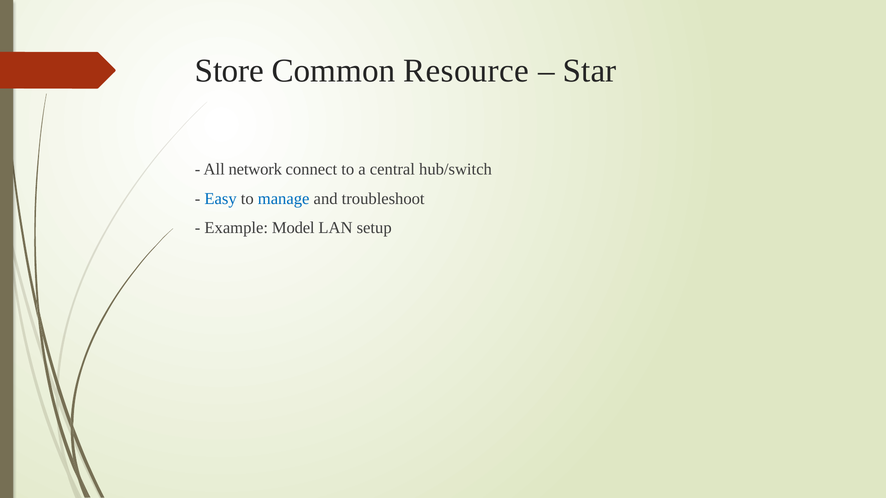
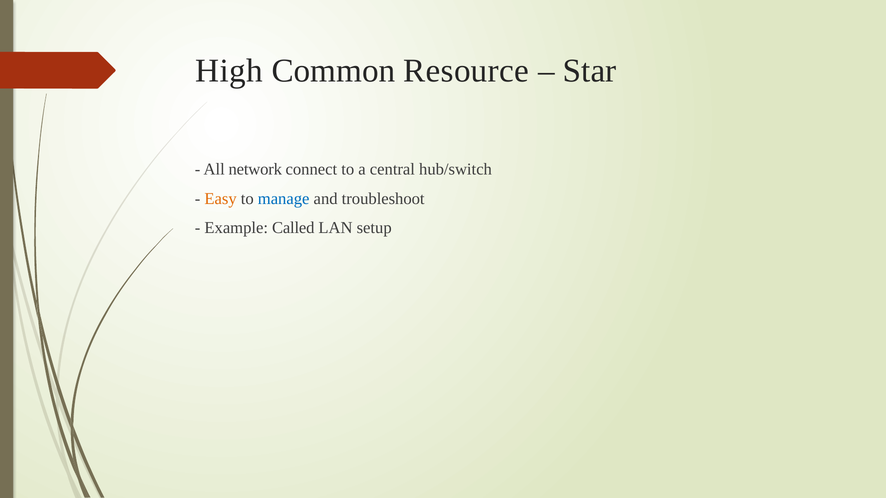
Store: Store -> High
Easy colour: blue -> orange
Model: Model -> Called
